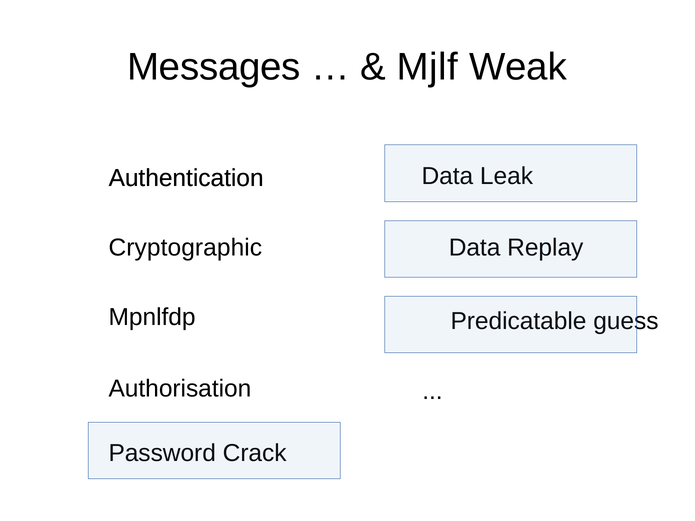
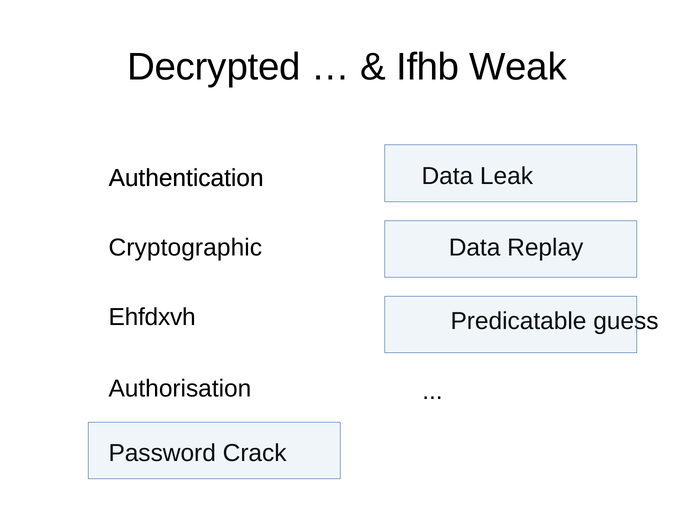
Messages: Messages -> Decrypted
Mjlf: Mjlf -> Ifhb
Mpnlfdp: Mpnlfdp -> Ehfdxvh
